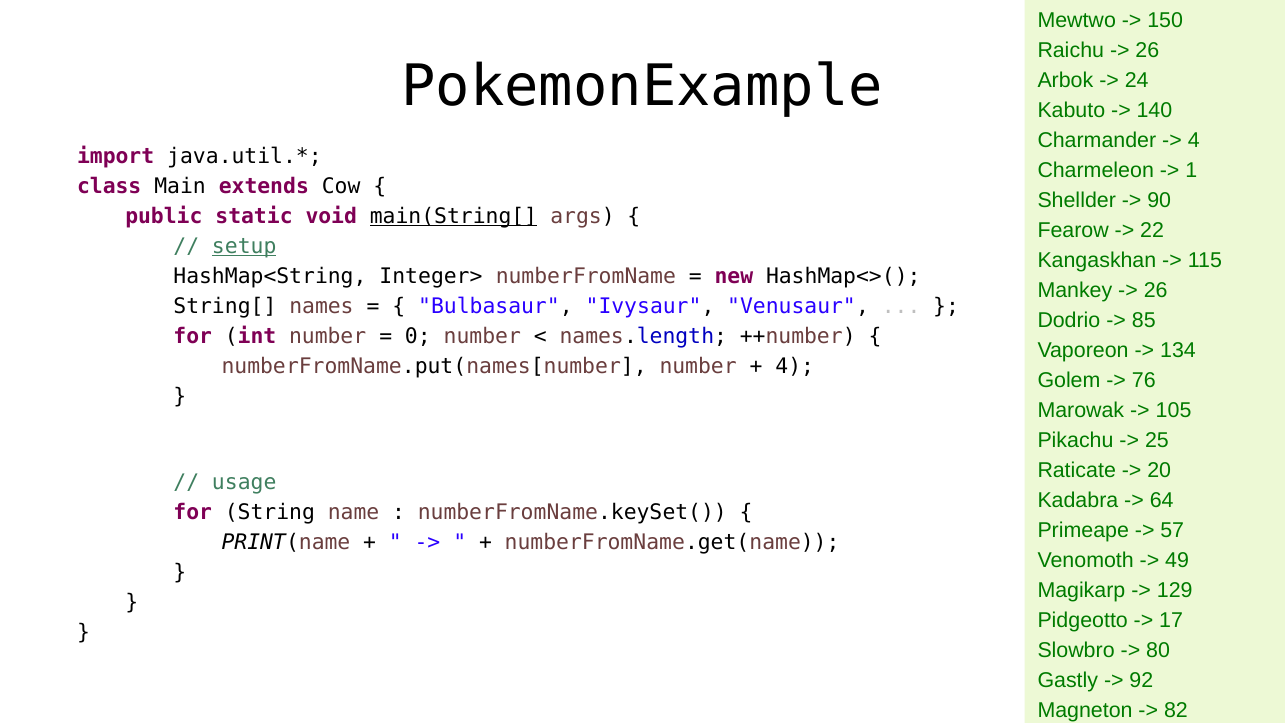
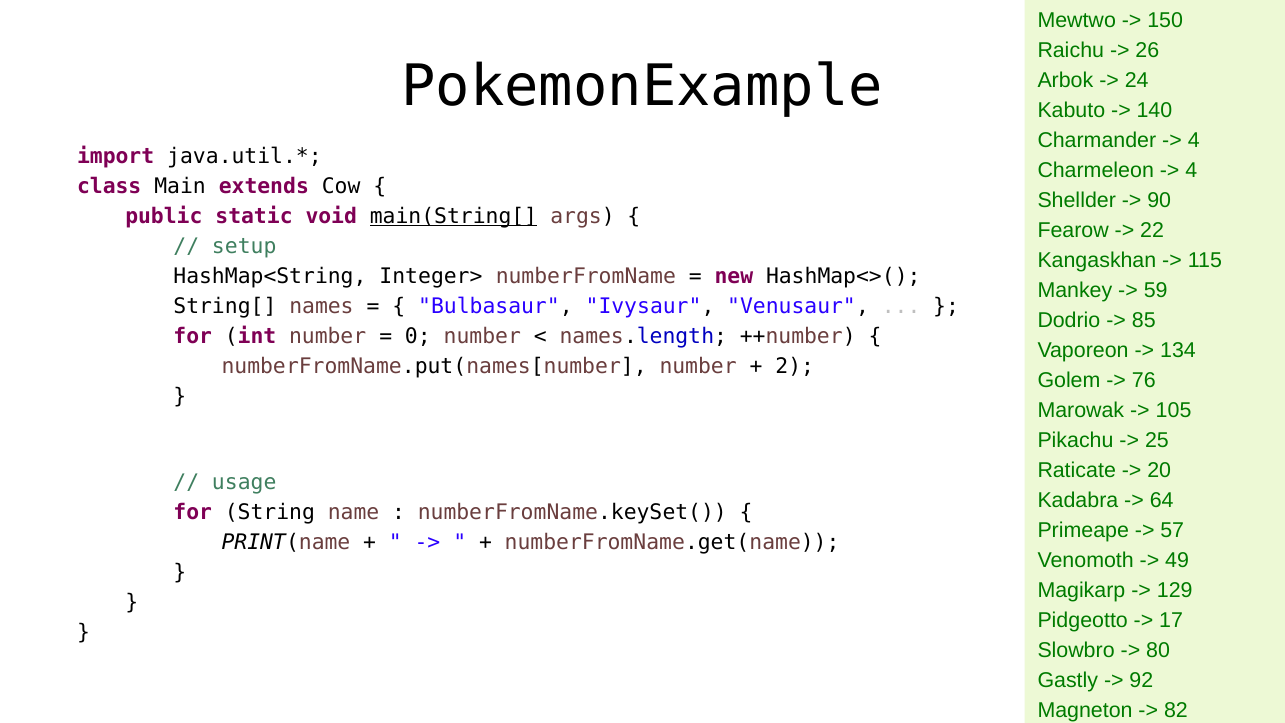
1 at (1191, 171): 1 -> 4
setup underline: present -> none
26 at (1156, 291): 26 -> 59
4 at (795, 366): 4 -> 2
